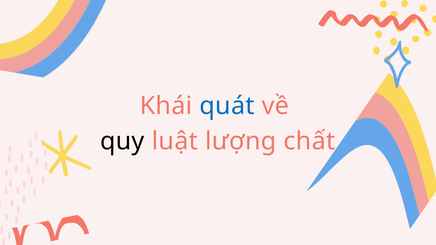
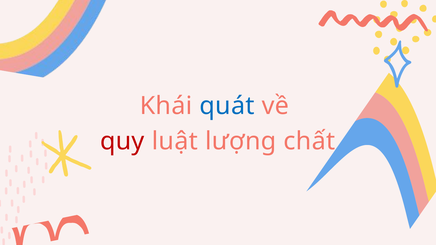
quy colour: black -> red
